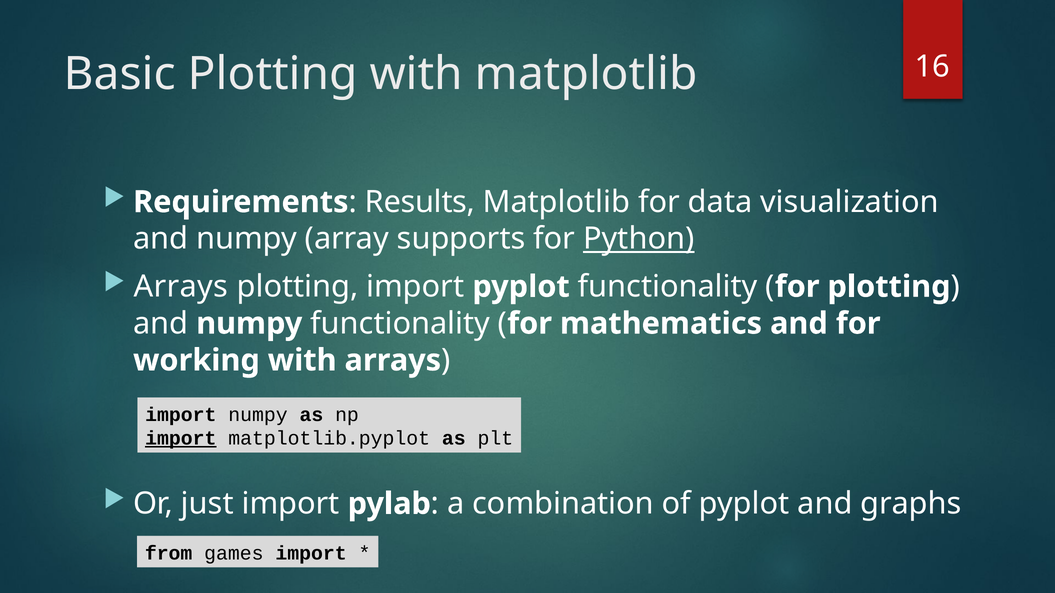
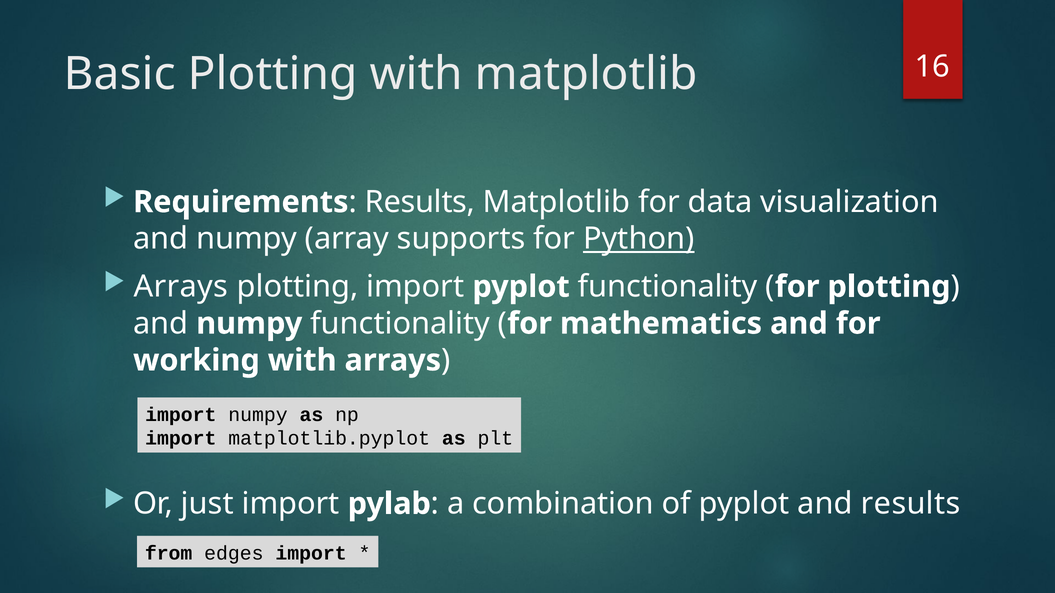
import at (181, 439) underline: present -> none
and graphs: graphs -> results
games: games -> edges
